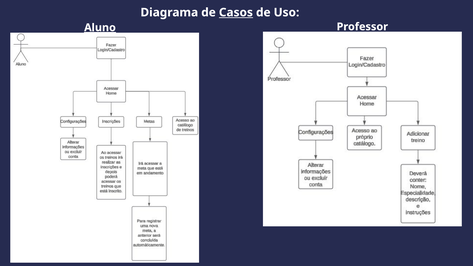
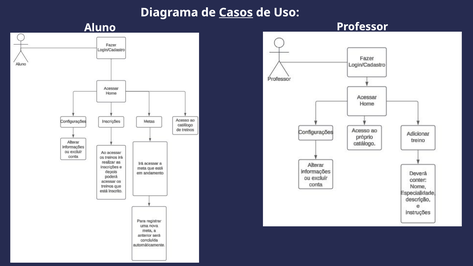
Aluno underline: present -> none
